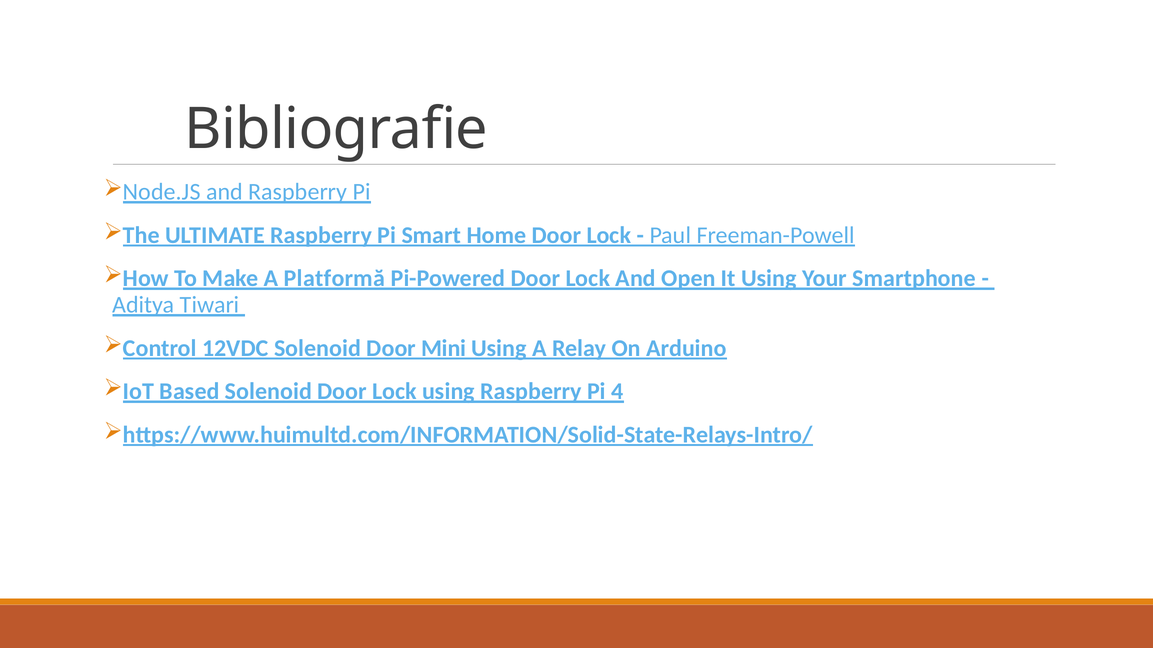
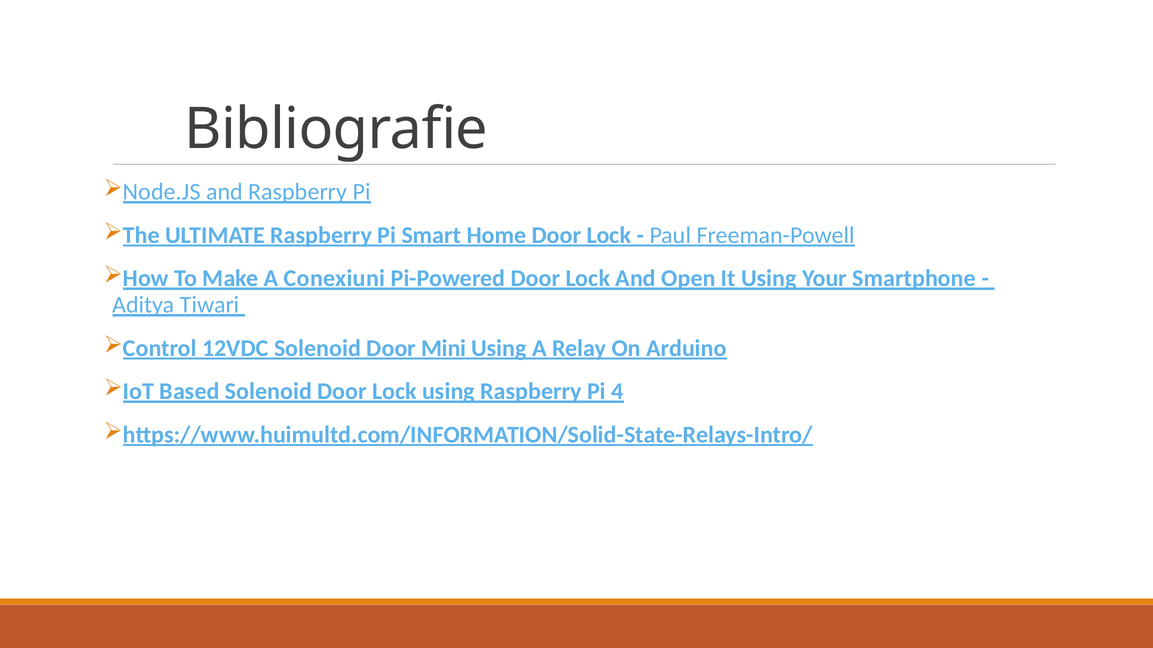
Platformă: Platformă -> Conexiuni
